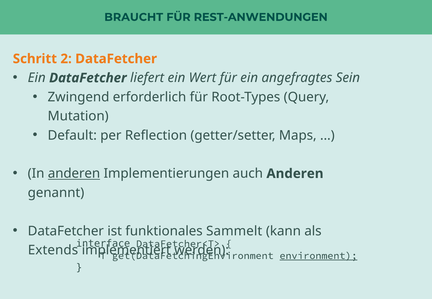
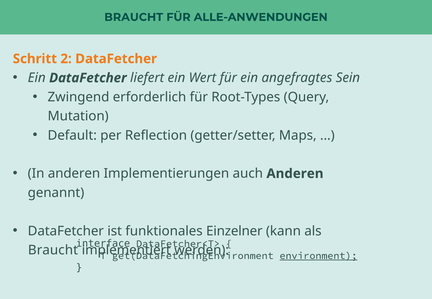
REST-ANWENDUNGEN: REST-ANWENDUNGEN -> ALLE-ANWENDUNGEN
anderen at (74, 174) underline: present -> none
Sammelt: Sammelt -> Einzelner
Extends at (53, 250): Extends -> Braucht
